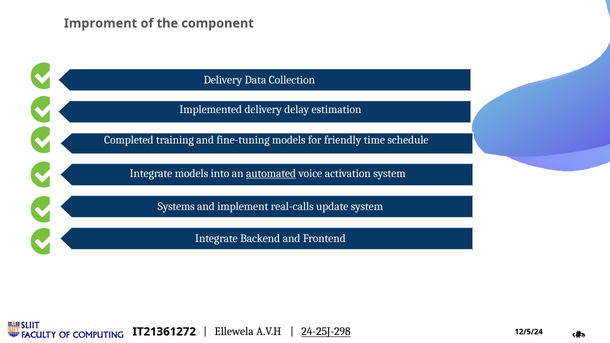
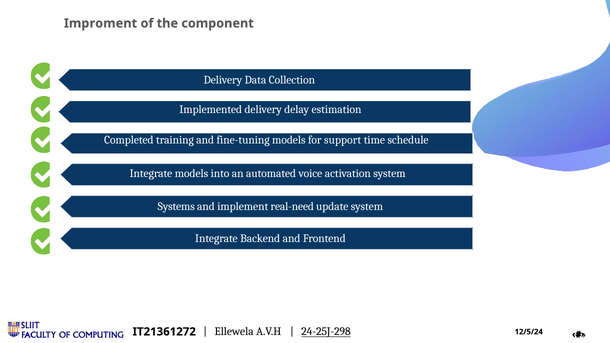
friendly: friendly -> support
automated underline: present -> none
real-calls: real-calls -> real-need
